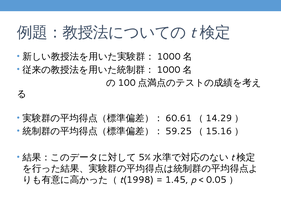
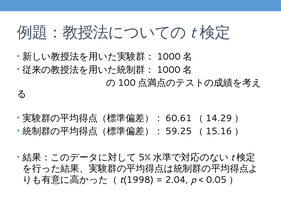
1.45: 1.45 -> 2.04
